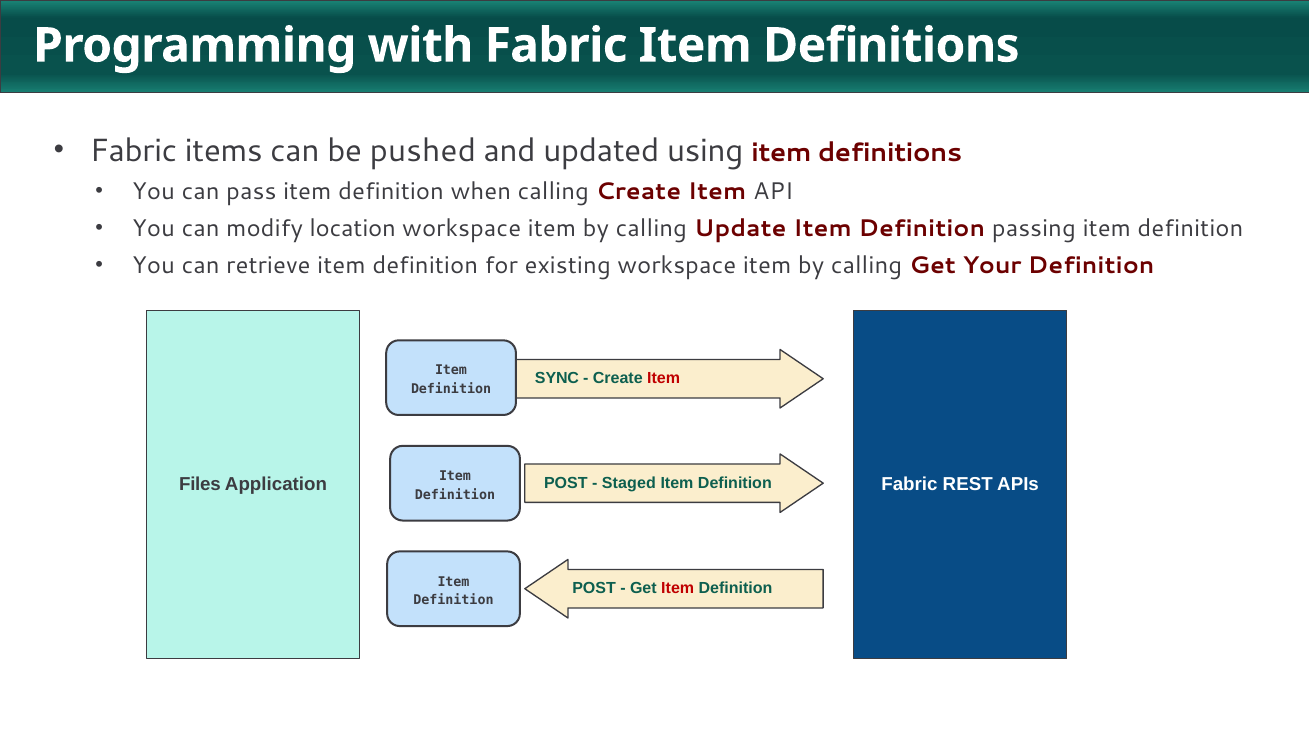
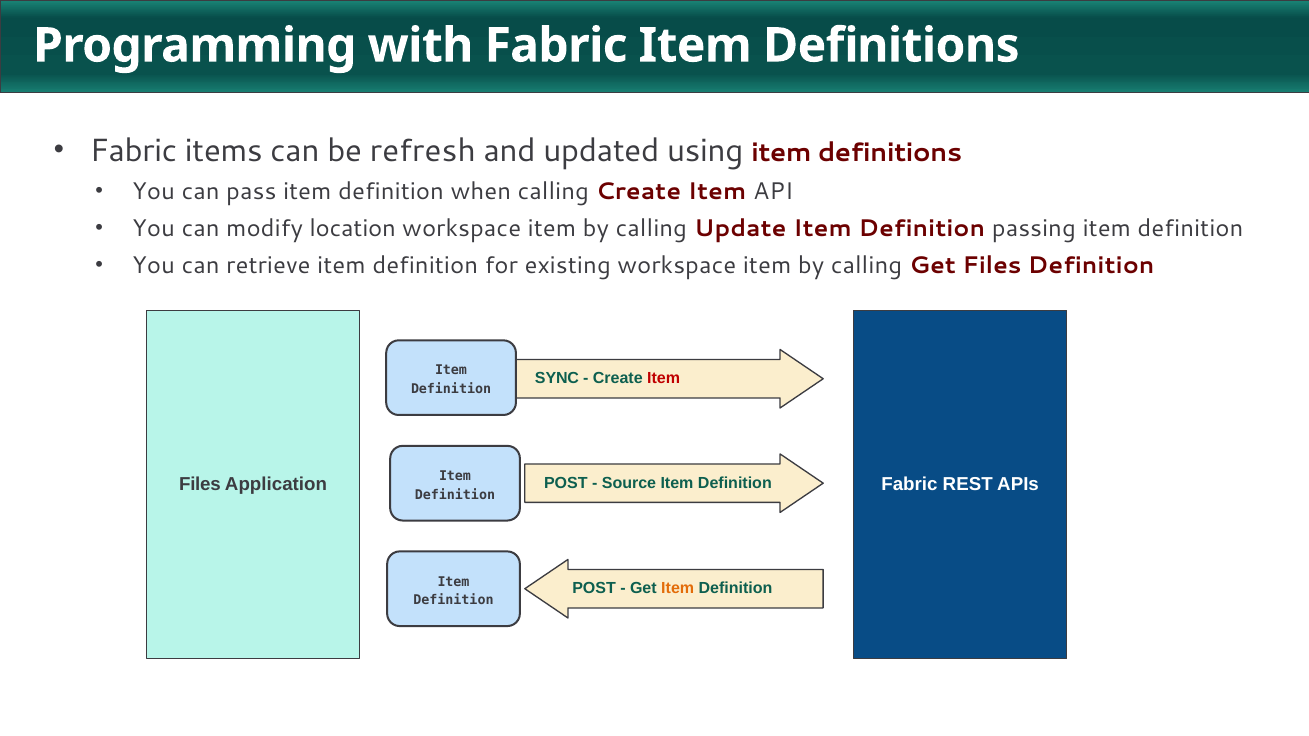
pushed: pushed -> refresh
Get Your: Your -> Files
Staged: Staged -> Source
Item at (678, 589) colour: red -> orange
